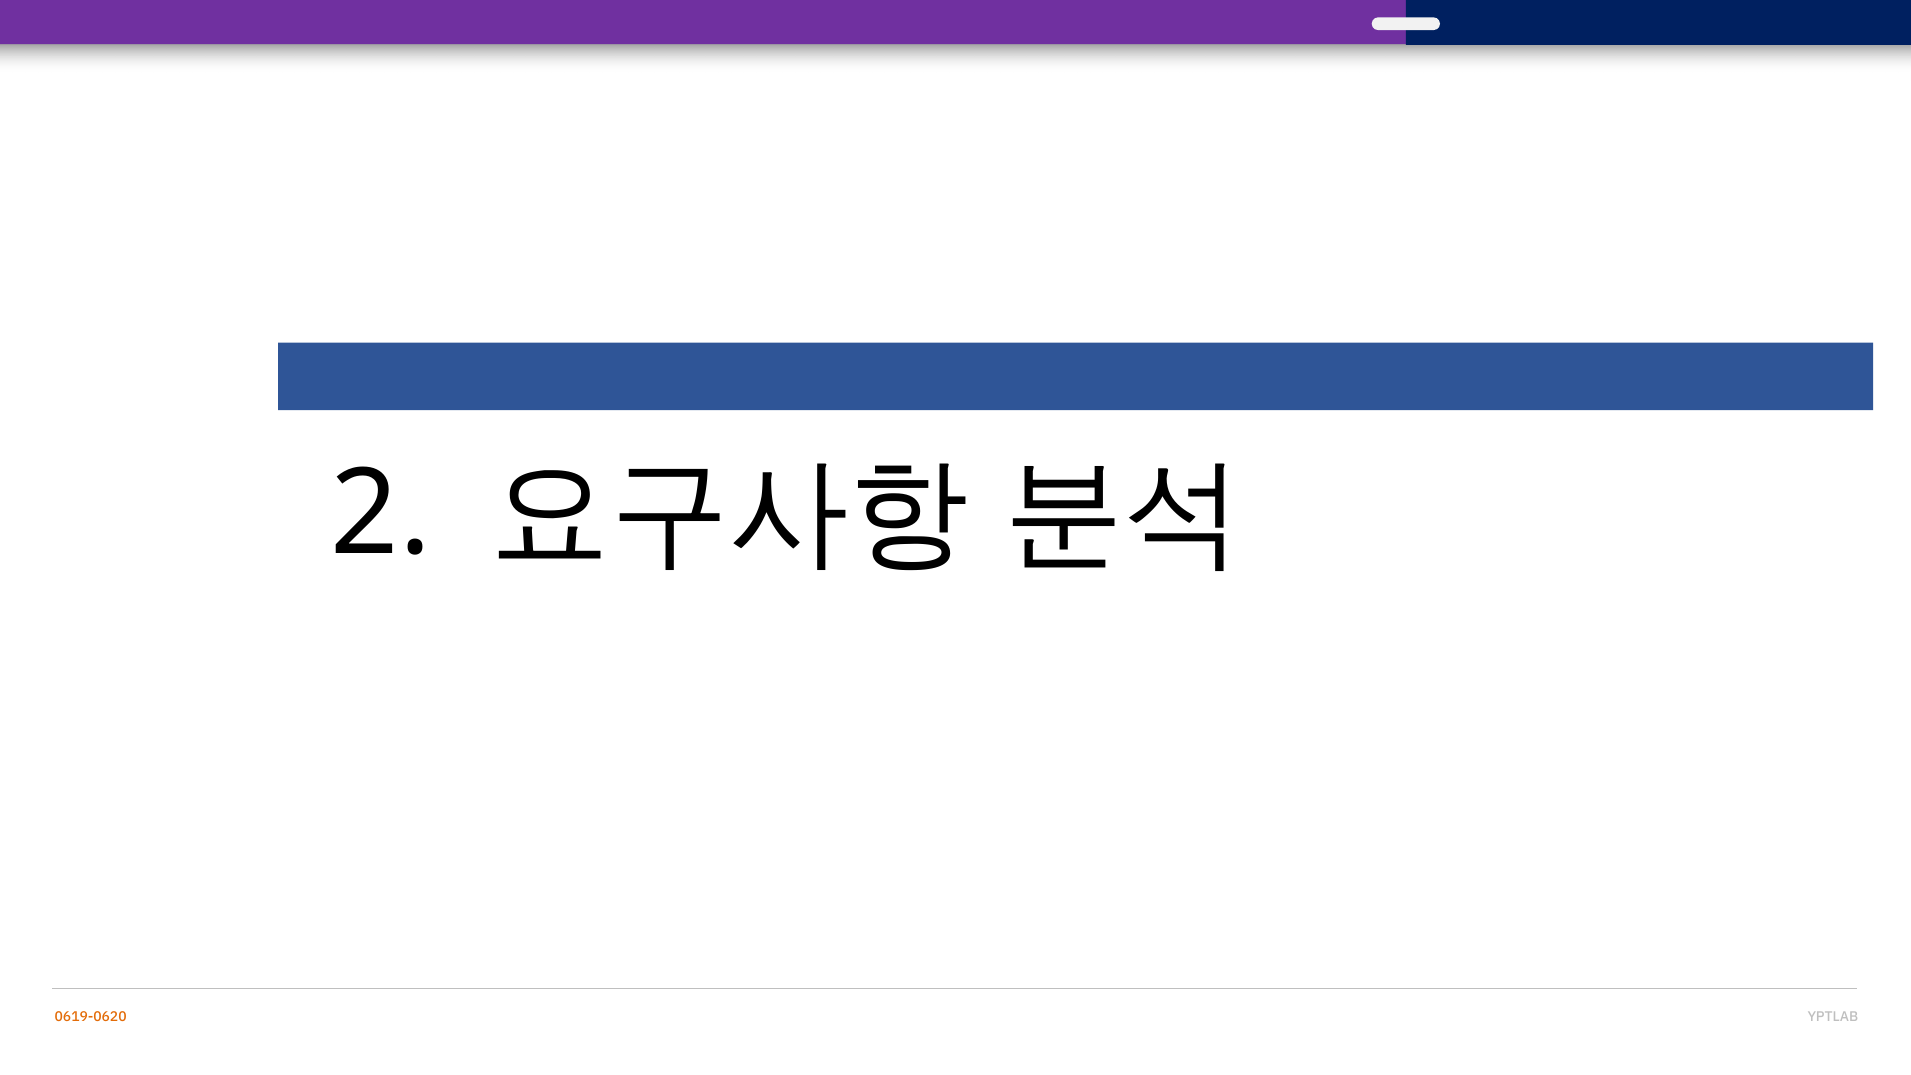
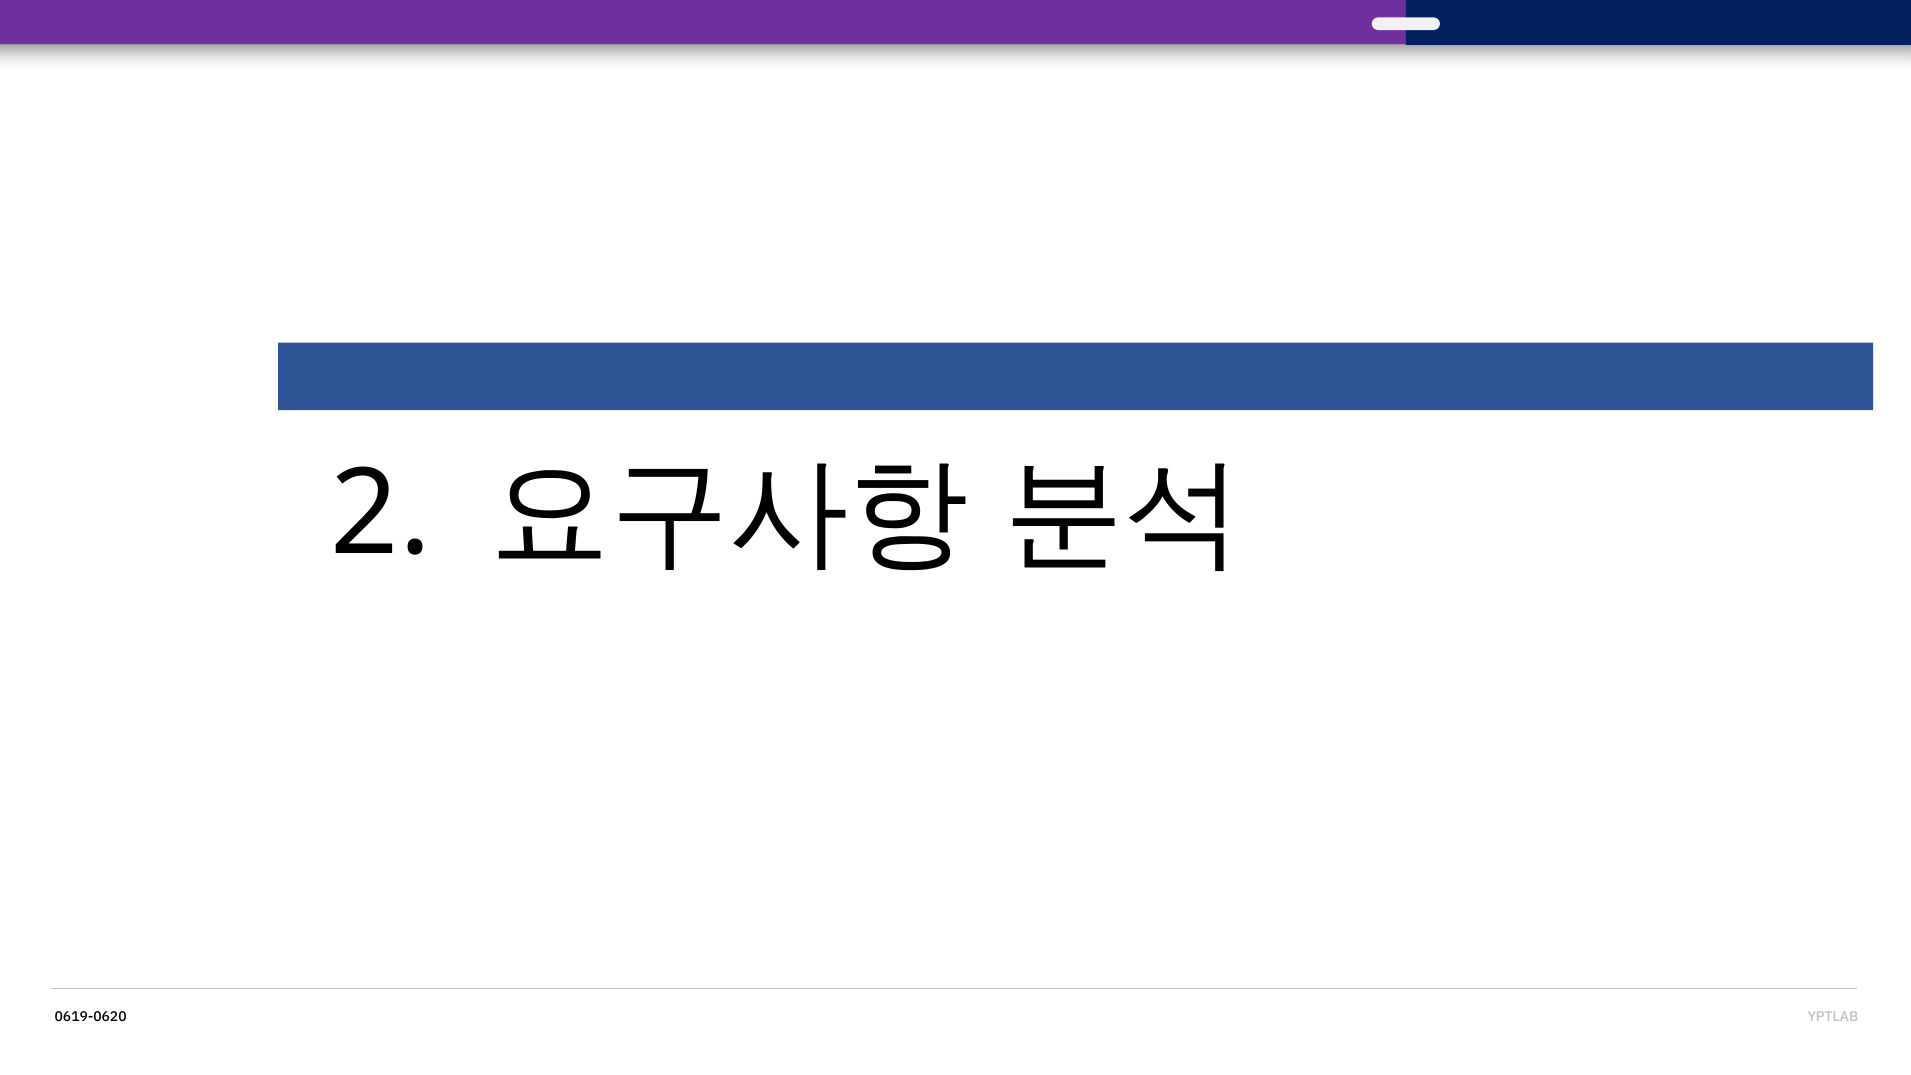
0619-0620 colour: orange -> black
